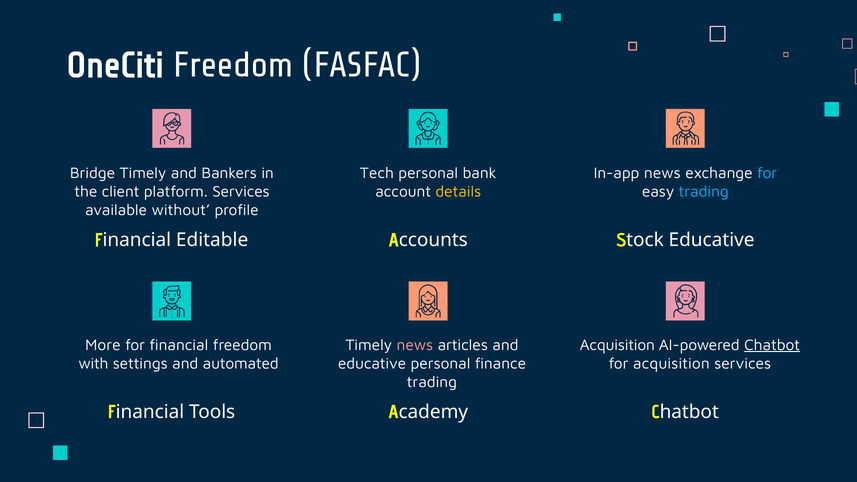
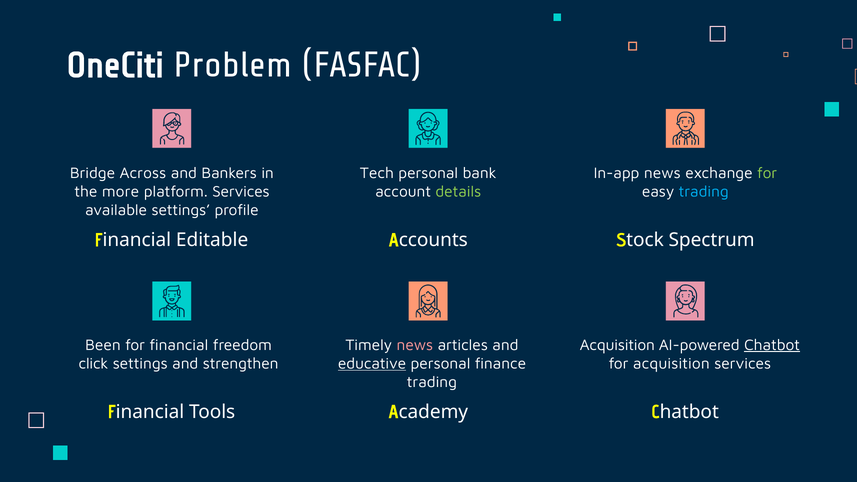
OneCiti Freedom: Freedom -> Problem
Bridge Timely: Timely -> Across
for at (767, 173) colour: light blue -> light green
client: client -> more
details colour: yellow -> light green
available without: without -> settings
Educative at (712, 240): Educative -> Spectrum
More: More -> Been
with: with -> click
automated: automated -> strengthen
educative at (372, 364) underline: none -> present
